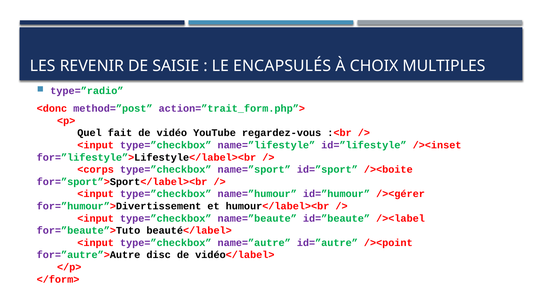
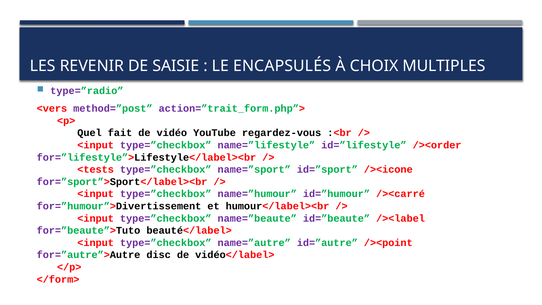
<donc: <donc -> <vers
/><inset: /><inset -> /><order
<corps: <corps -> <tests
/><boite: /><boite -> /><icone
/><gérer: /><gérer -> /><carré
